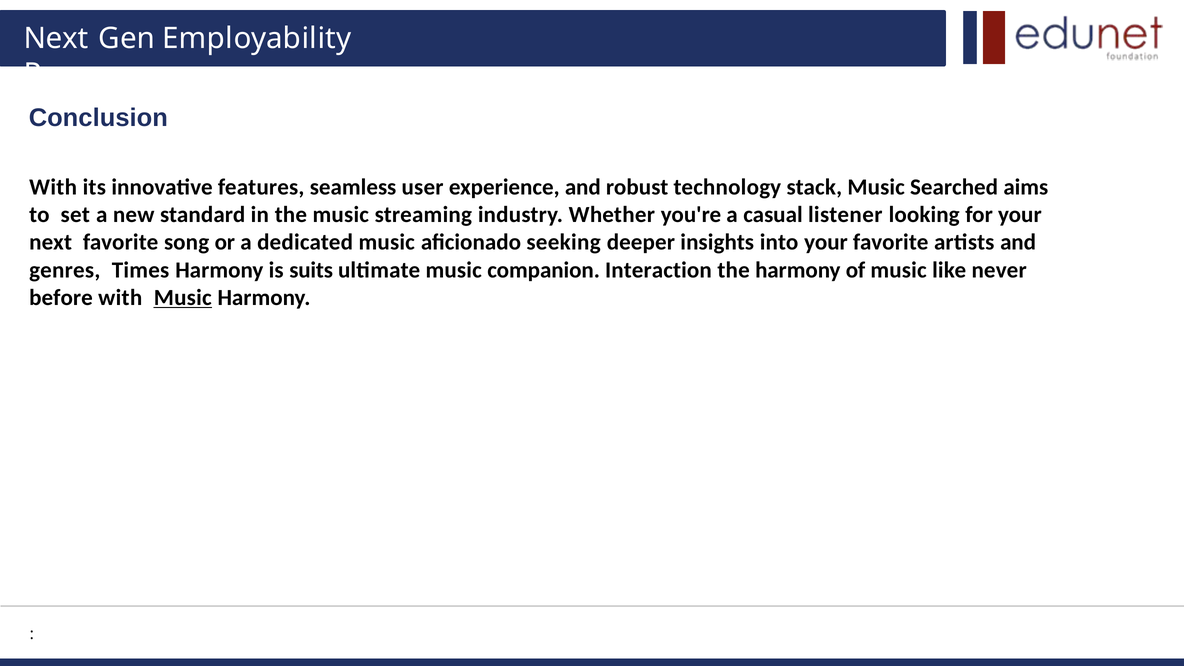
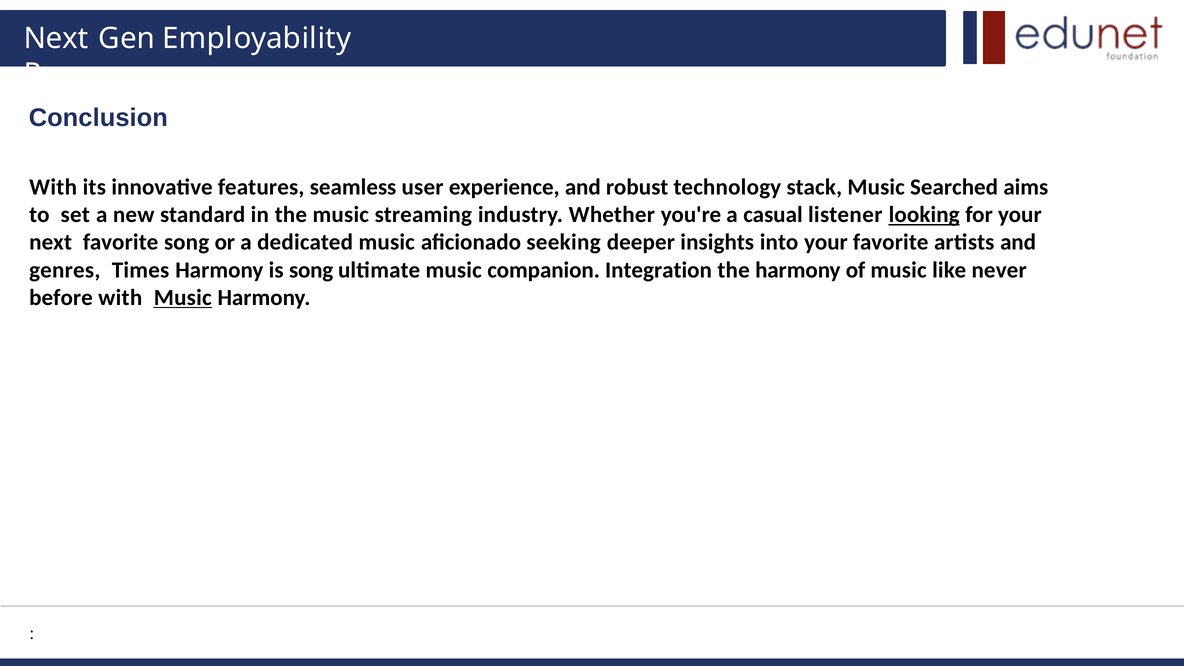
looking underline: none -> present
is suits: suits -> song
Interaction: Interaction -> Integration
